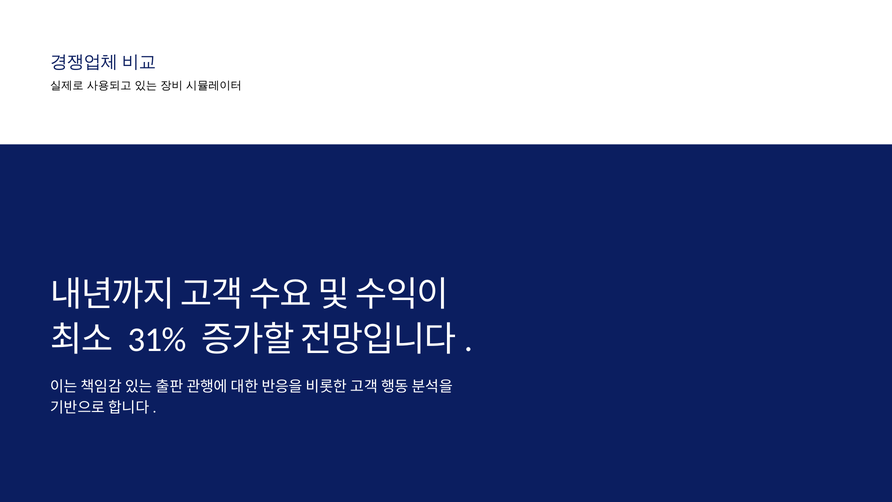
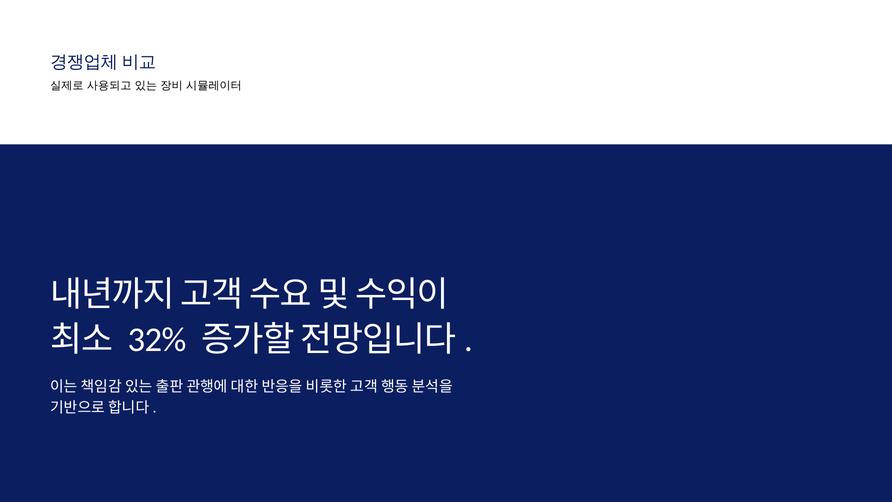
31%: 31% -> 32%
